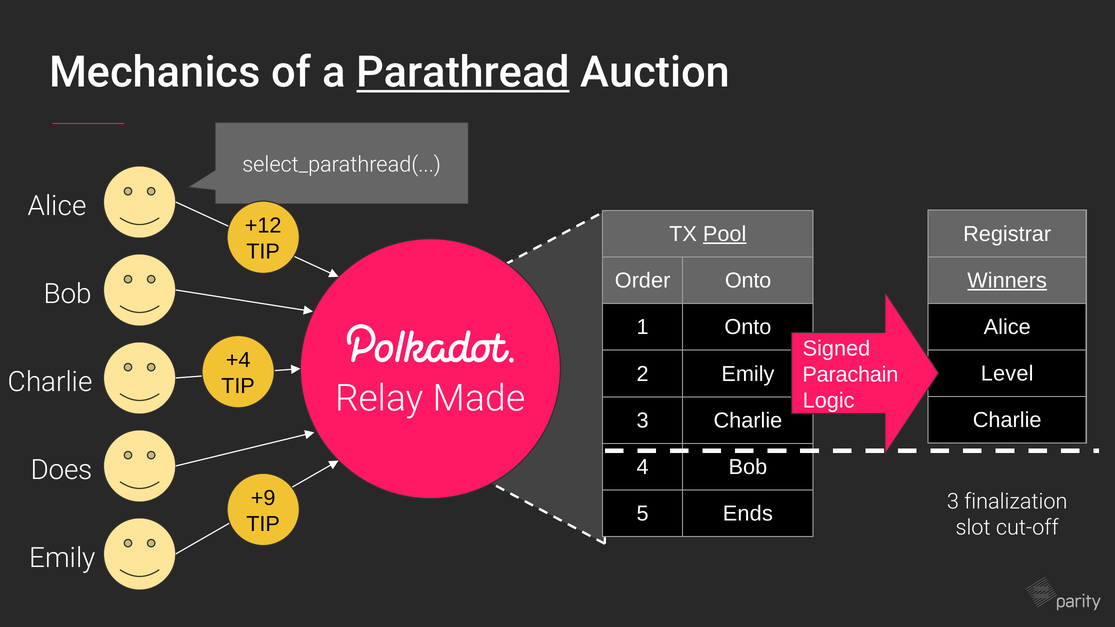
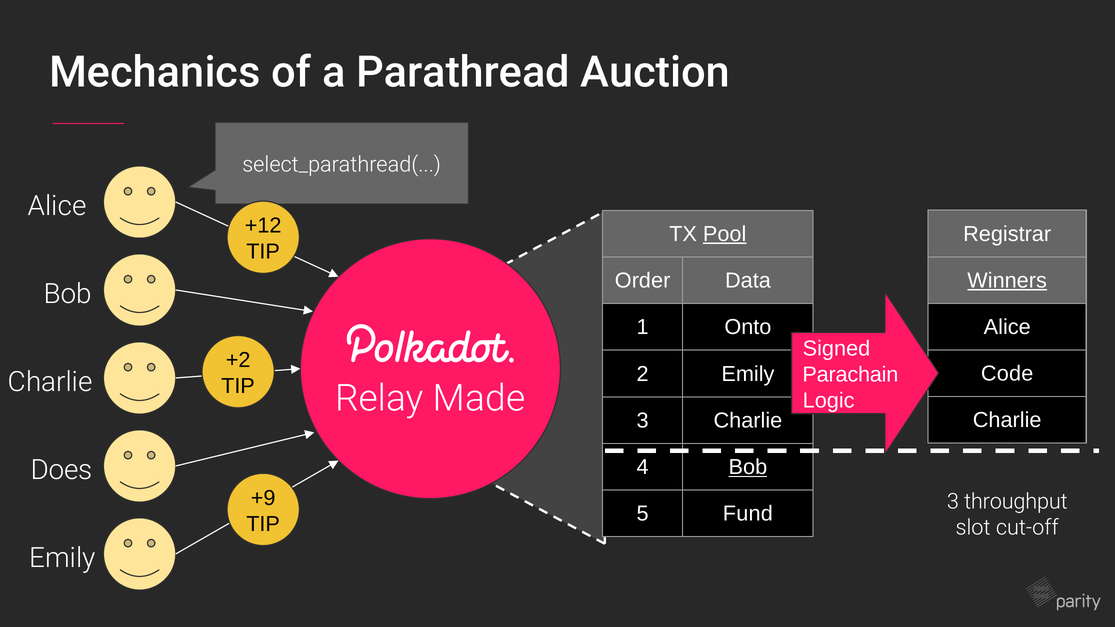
Parathread underline: present -> none
Order Onto: Onto -> Data
+4: +4 -> +2
Level: Level -> Code
Bob at (748, 467) underline: none -> present
finalization: finalization -> throughput
Ends: Ends -> Fund
